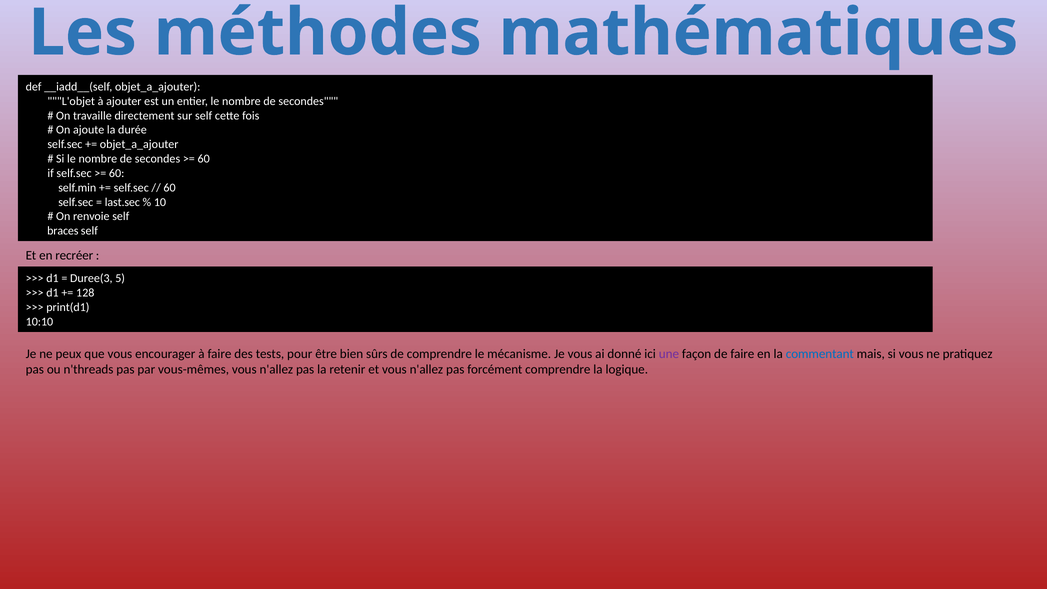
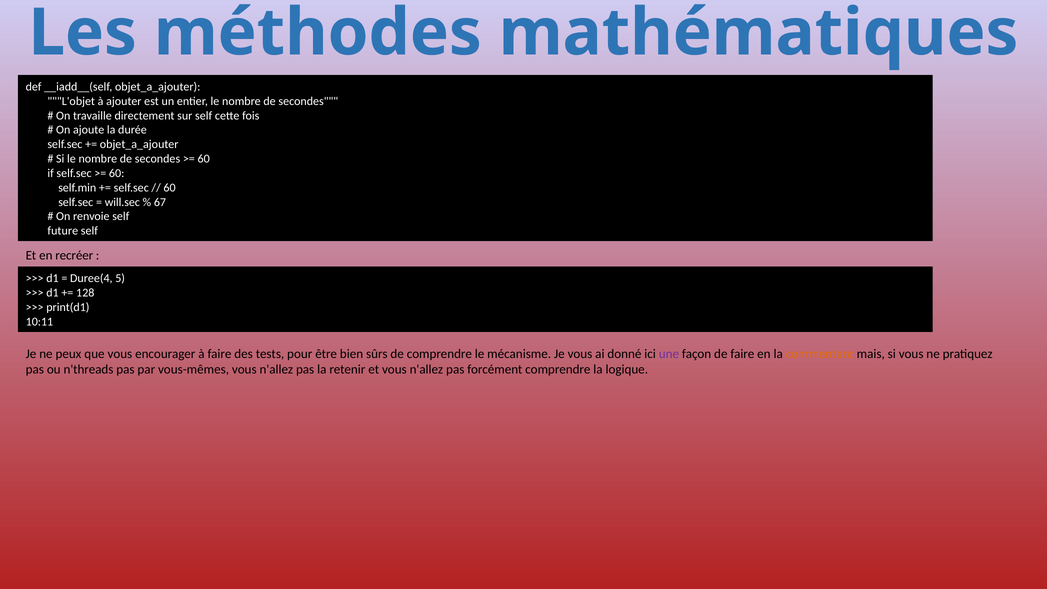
last.sec: last.sec -> will.sec
10: 10 -> 67
braces: braces -> future
Duree(3: Duree(3 -> Duree(4
10:10: 10:10 -> 10:11
commentant colour: blue -> orange
